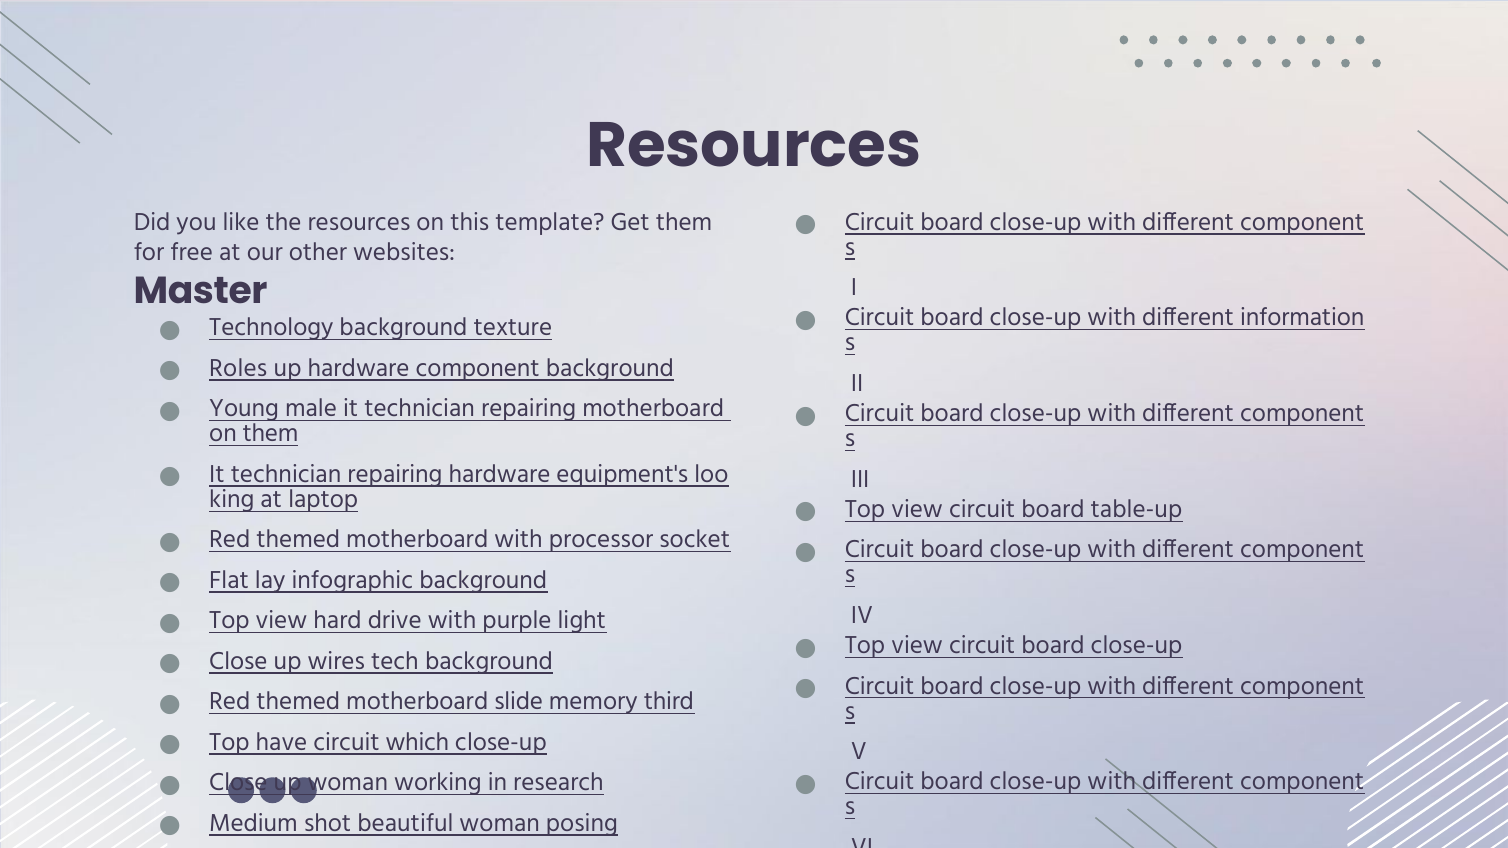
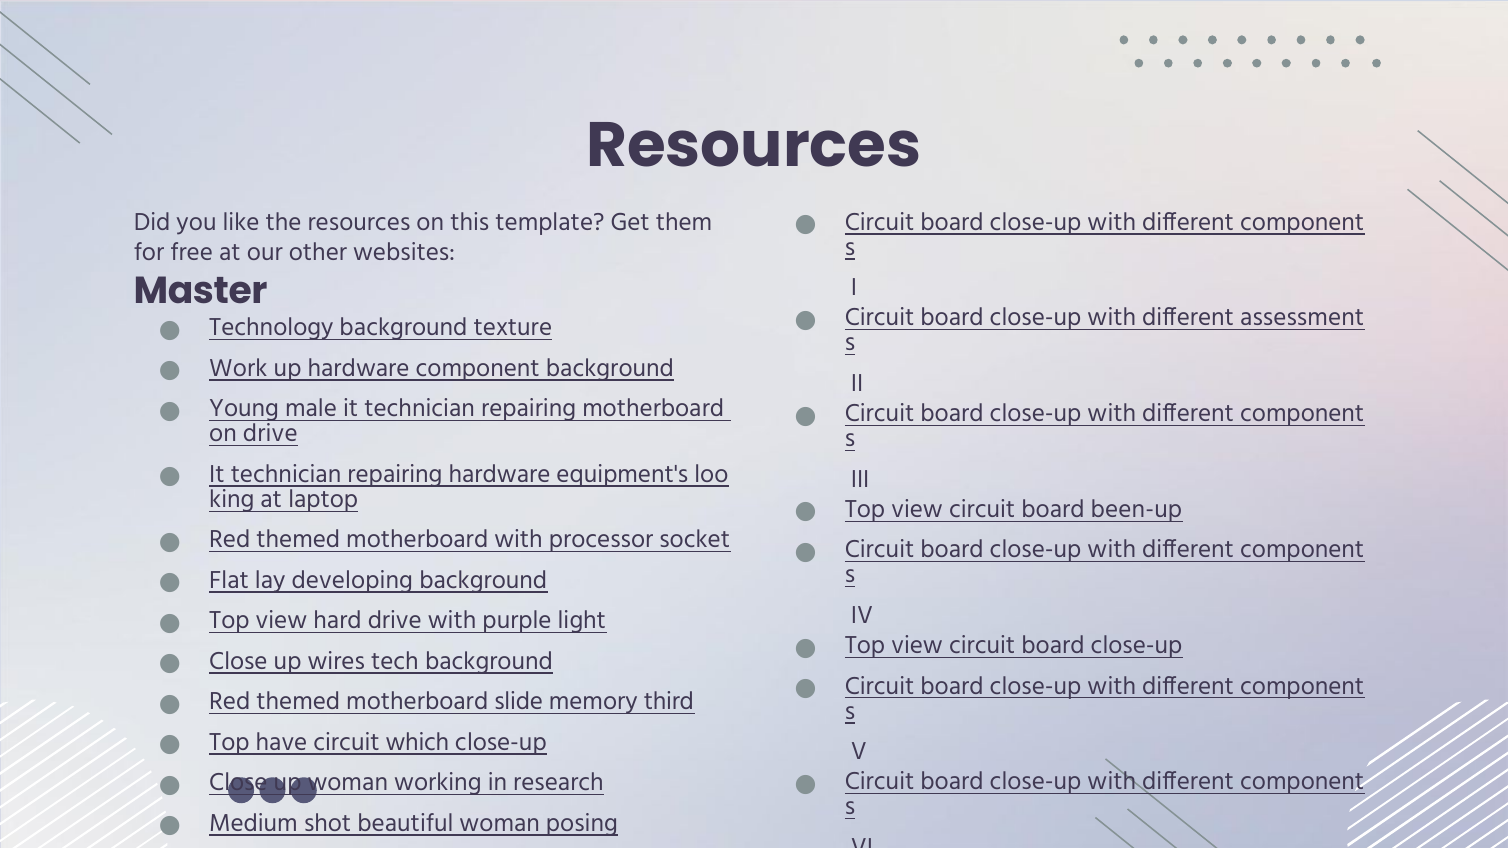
information: information -> assessment
Roles: Roles -> Work
on them: them -> drive
table-up: table-up -> been-up
infographic: infographic -> developing
